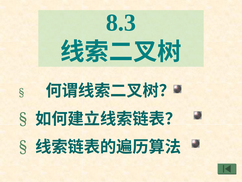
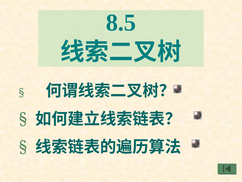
8.3: 8.3 -> 8.5
